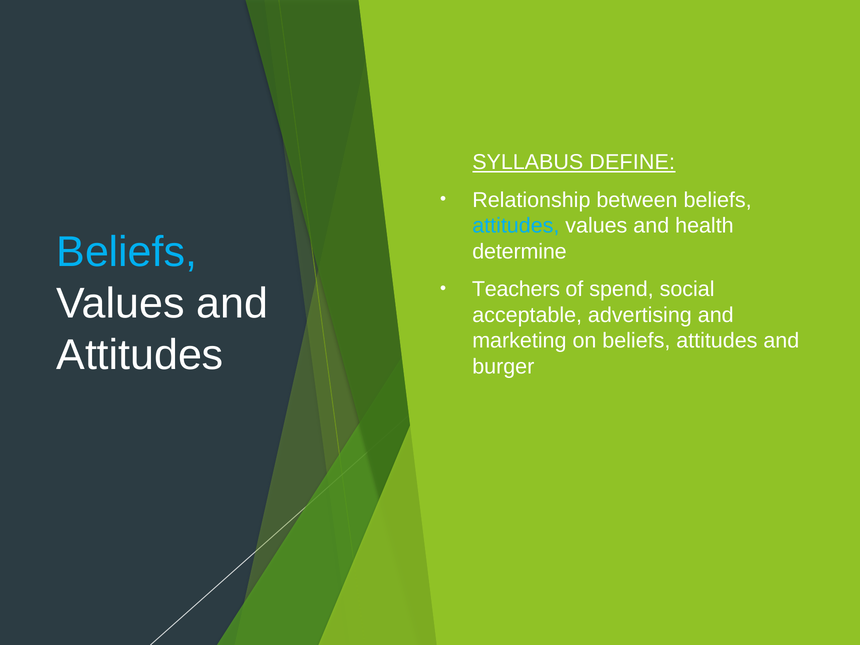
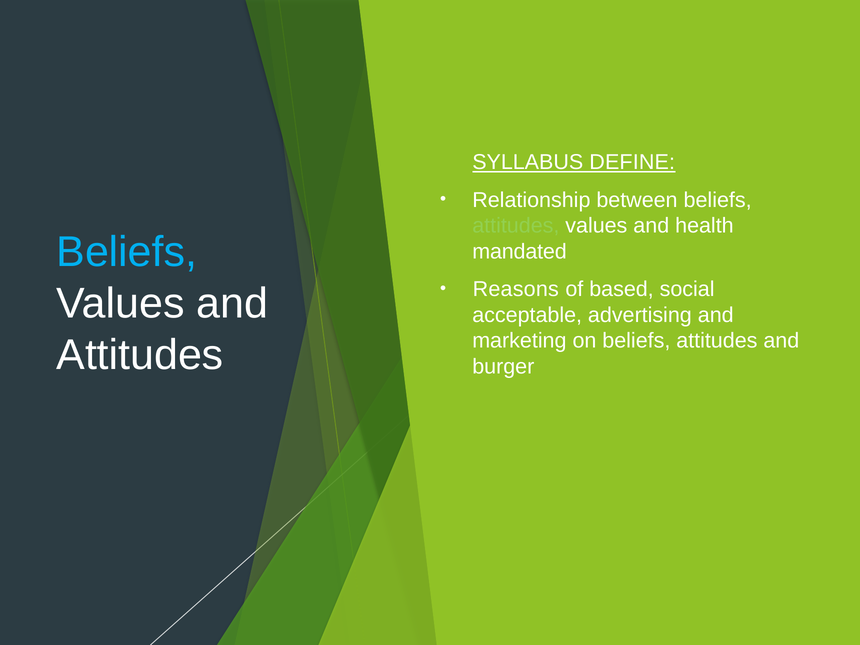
attitudes at (516, 226) colour: light blue -> light green
determine: determine -> mandated
Teachers: Teachers -> Reasons
spend: spend -> based
